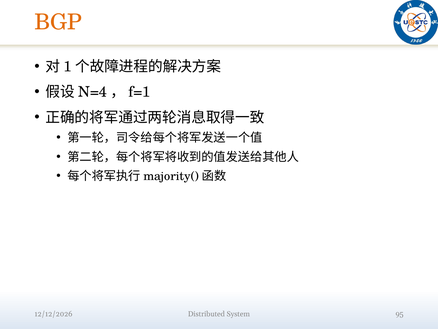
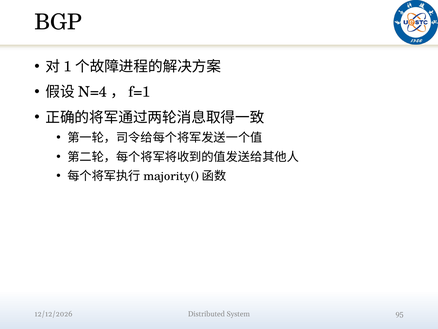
BGP colour: orange -> black
